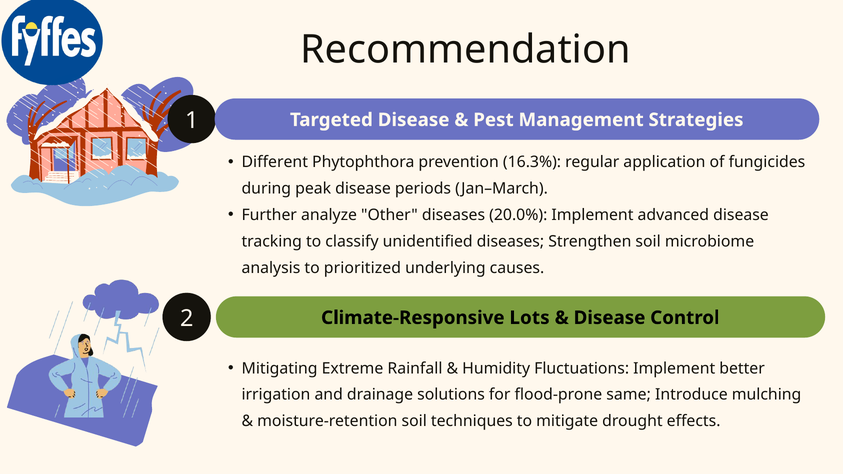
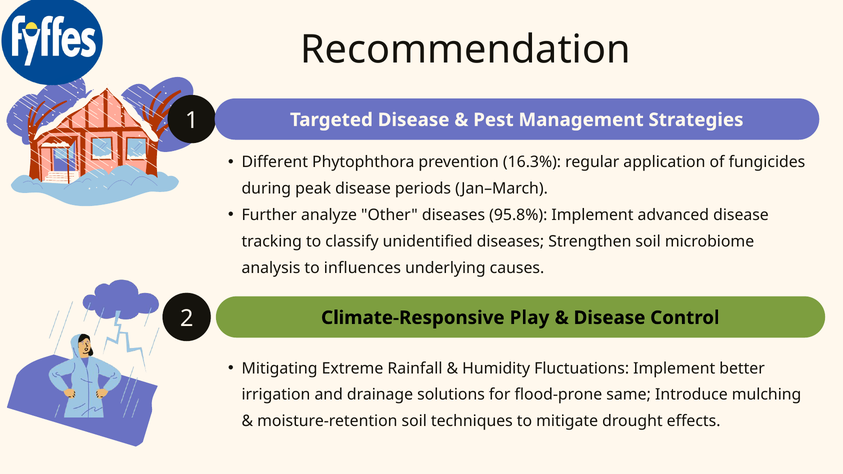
20.0%: 20.0% -> 95.8%
prioritized: prioritized -> influences
Lots: Lots -> Play
